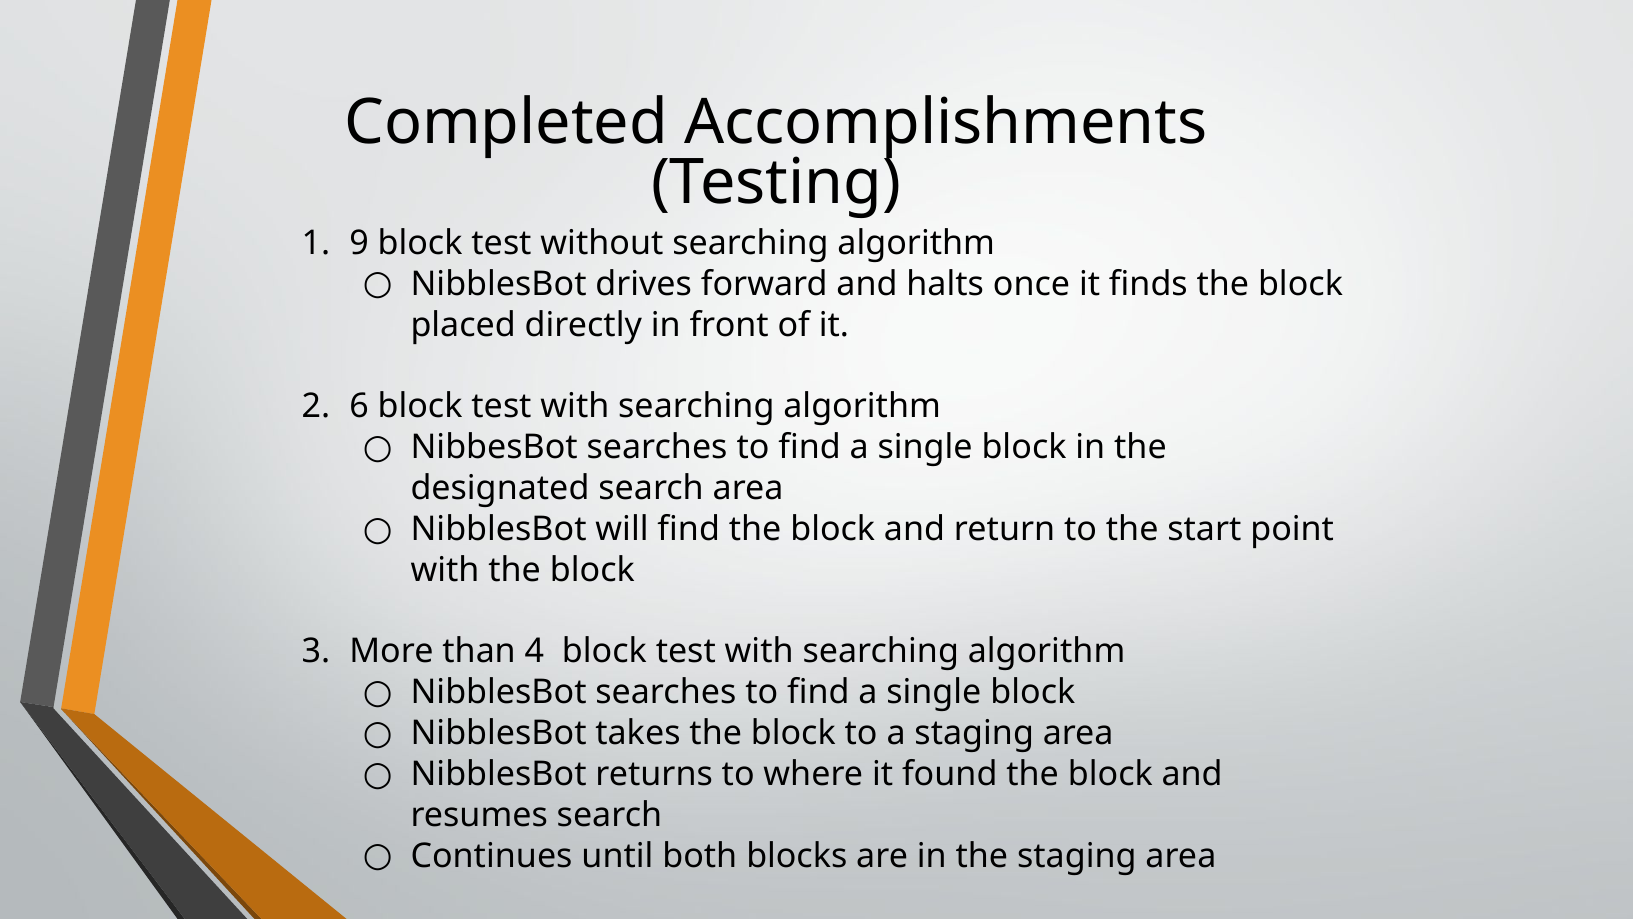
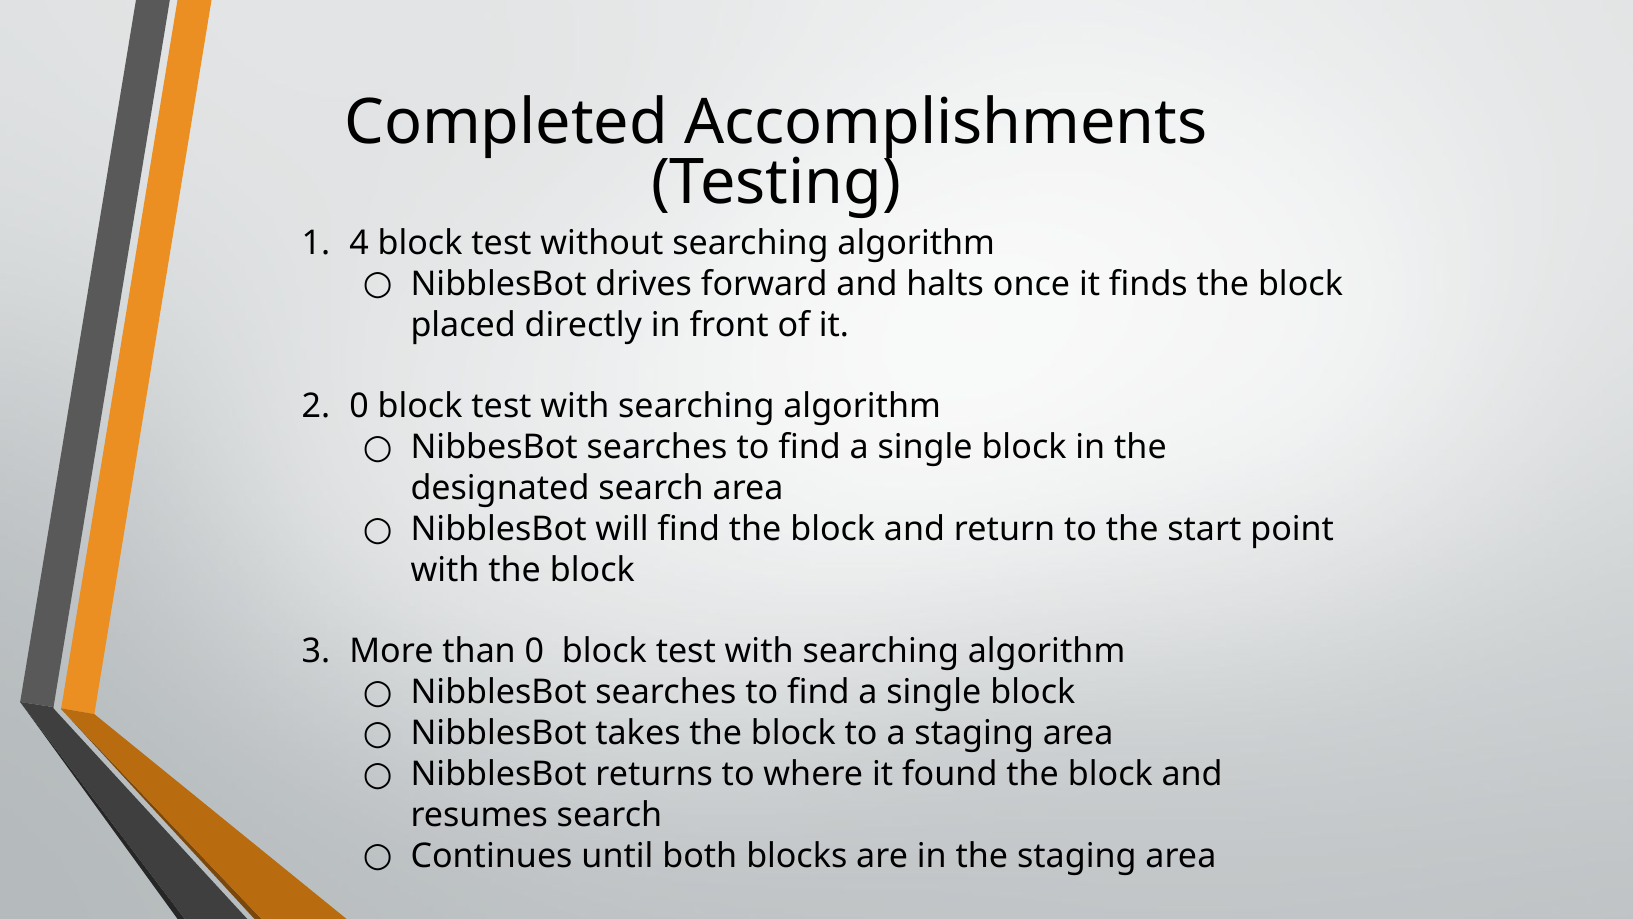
9: 9 -> 4
6 at (359, 406): 6 -> 0
than 4: 4 -> 0
